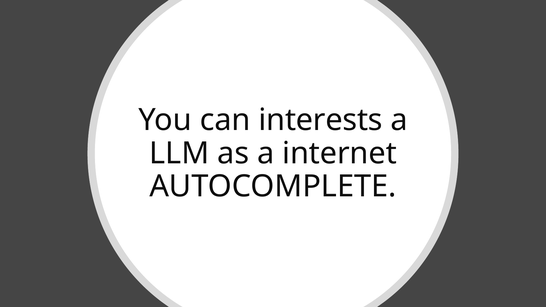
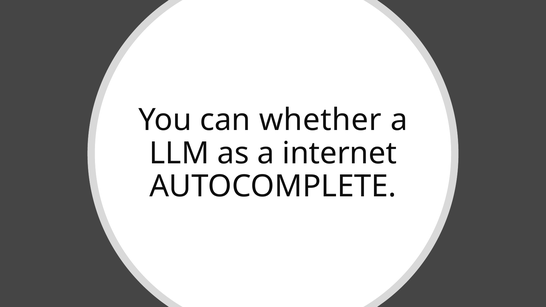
interests: interests -> whether
